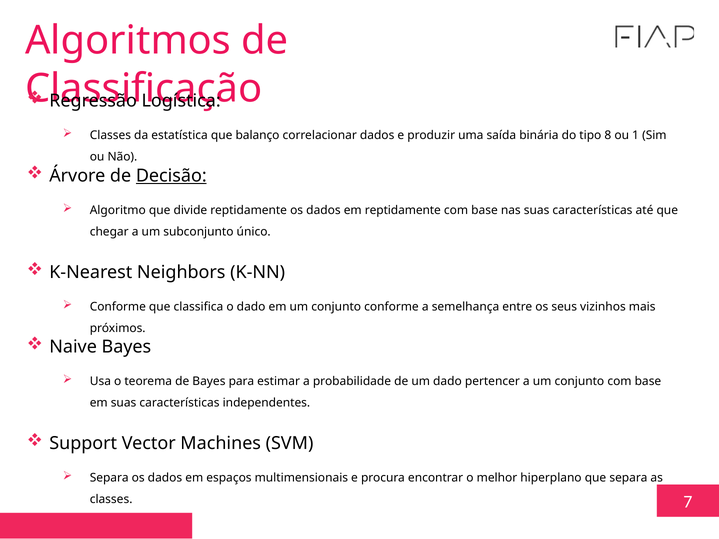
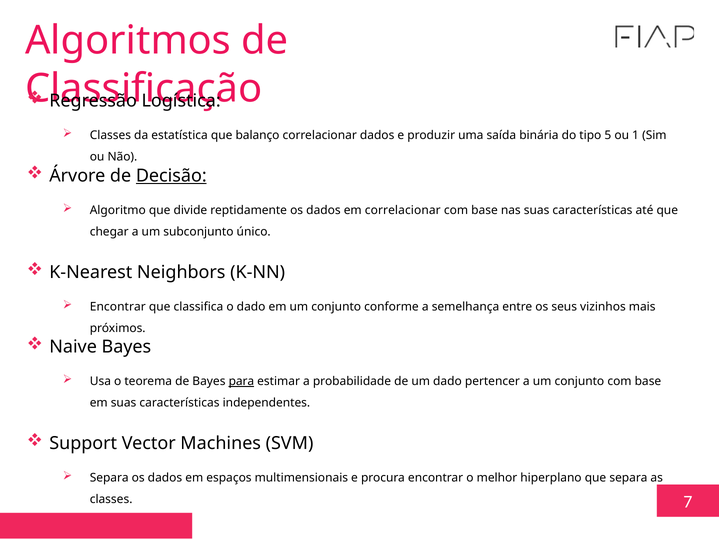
8: 8 -> 5
em reptidamente: reptidamente -> correlacionar
Conforme at (118, 307): Conforme -> Encontrar
para underline: none -> present
